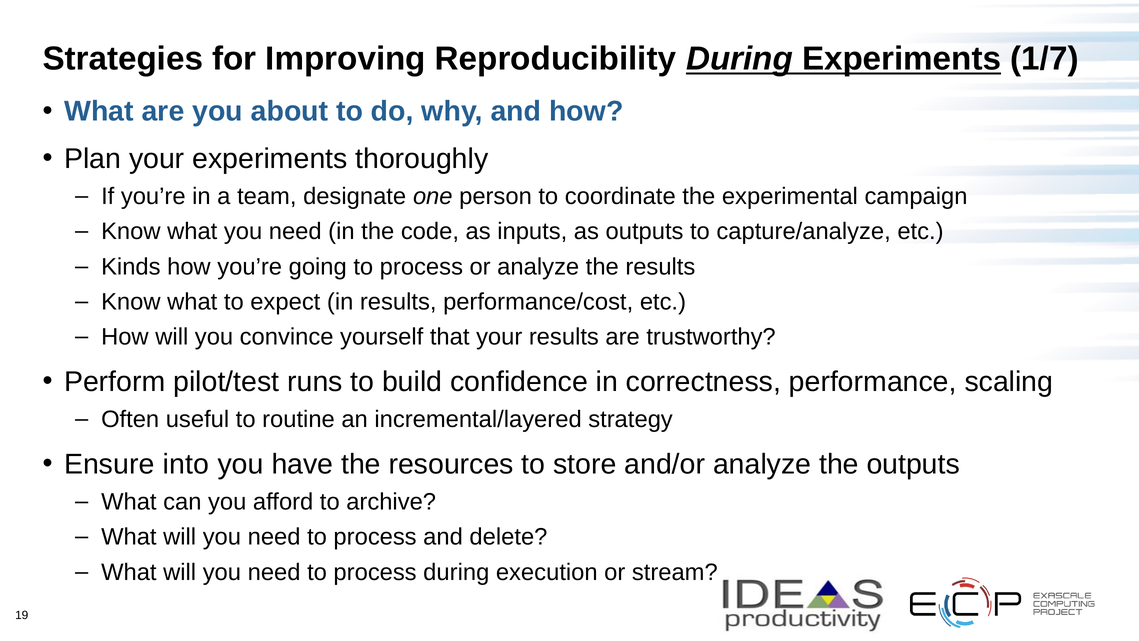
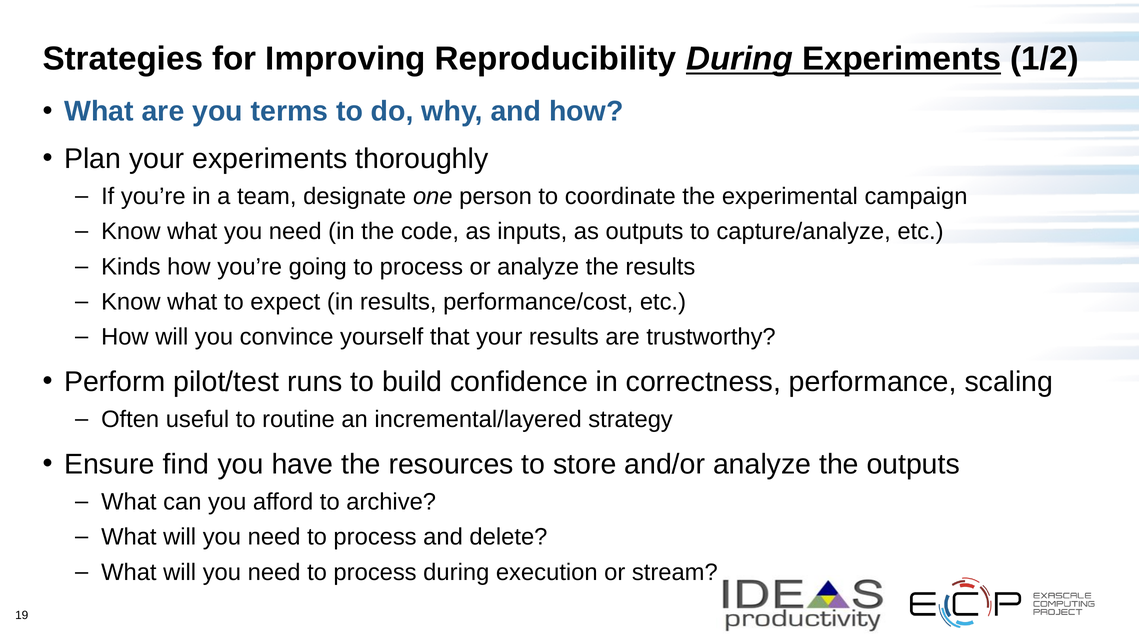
1/7: 1/7 -> 1/2
about: about -> terms
into: into -> find
